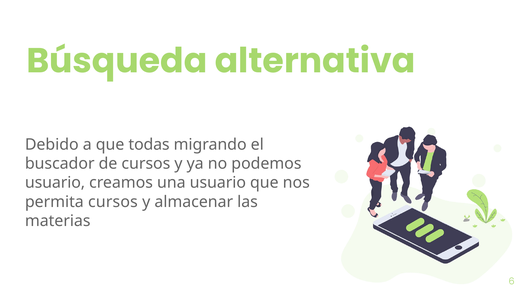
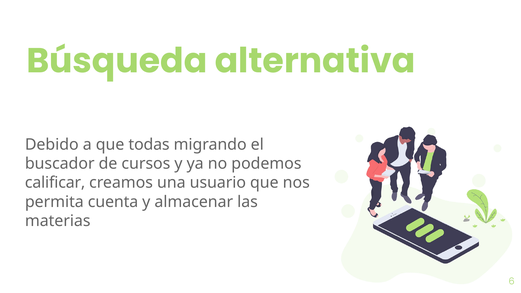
usuario at (55, 183): usuario -> calificar
permita cursos: cursos -> cuenta
